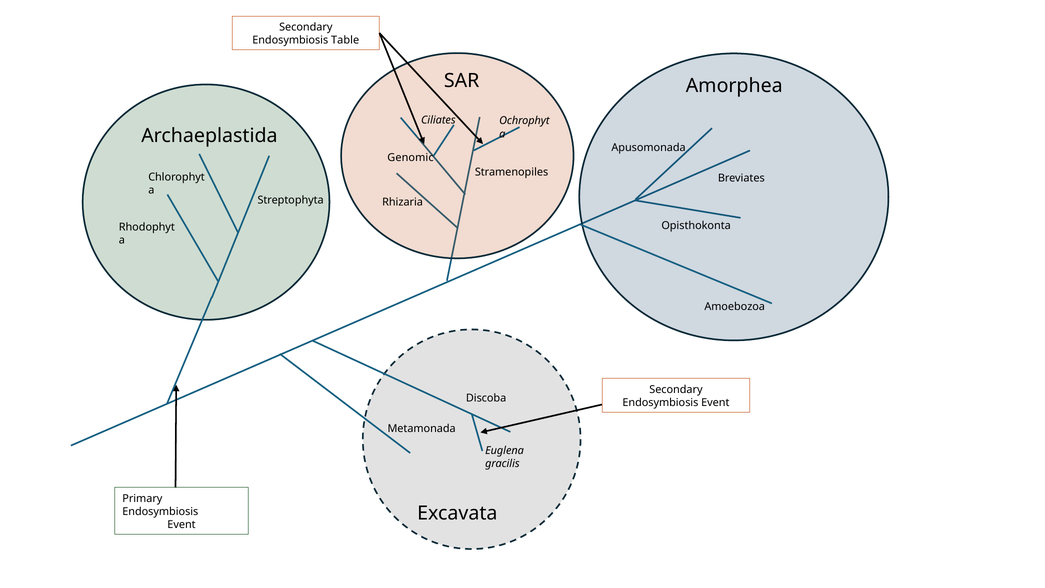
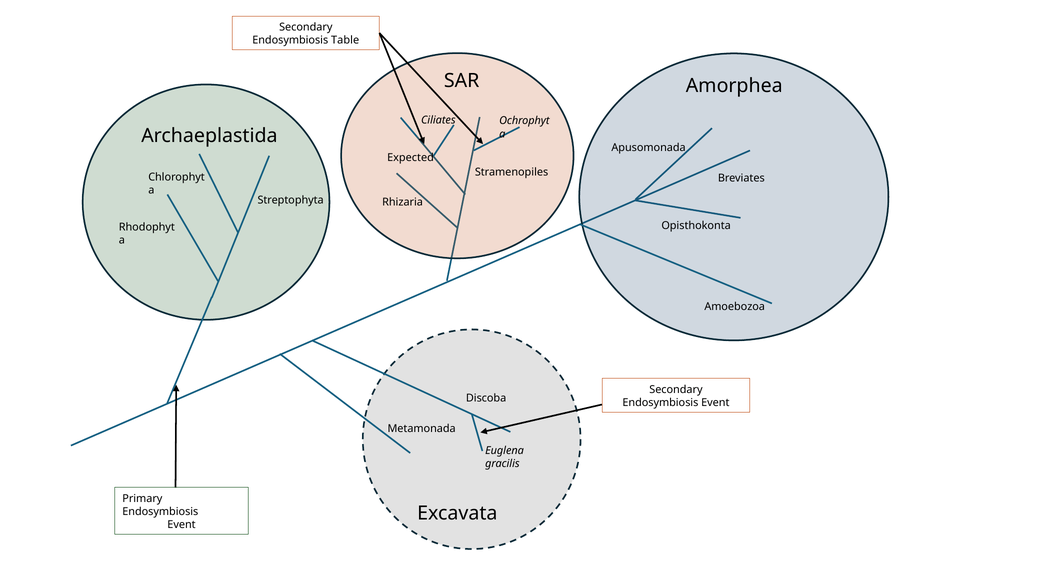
Genomic: Genomic -> Expected
